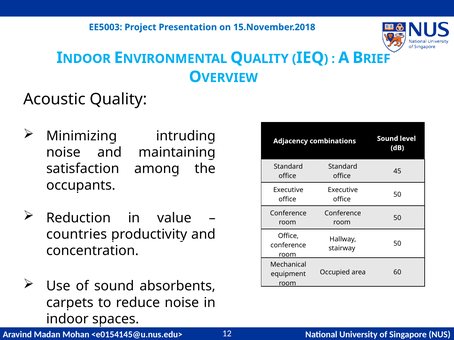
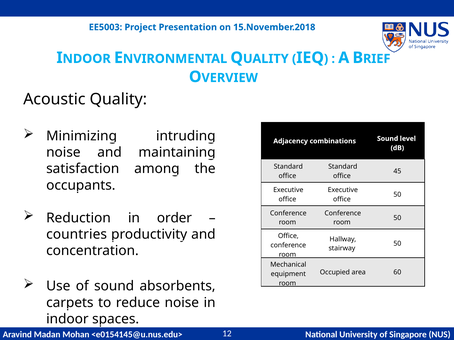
value: value -> order
